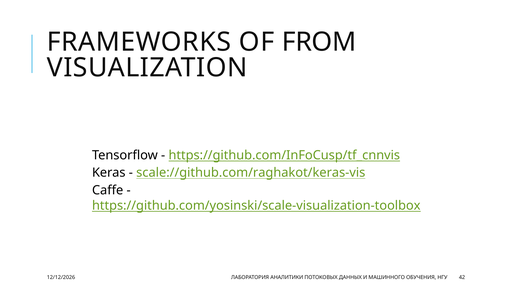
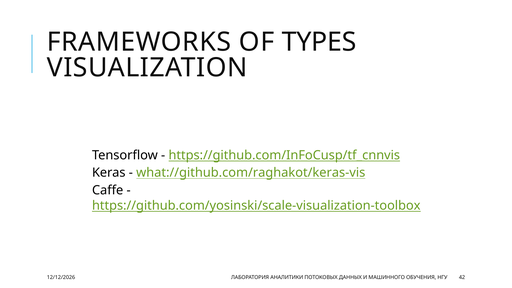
FROM: FROM -> TYPES
scale://github.com/raghakot/keras-vis: scale://github.com/raghakot/keras-vis -> what://github.com/raghakot/keras-vis
